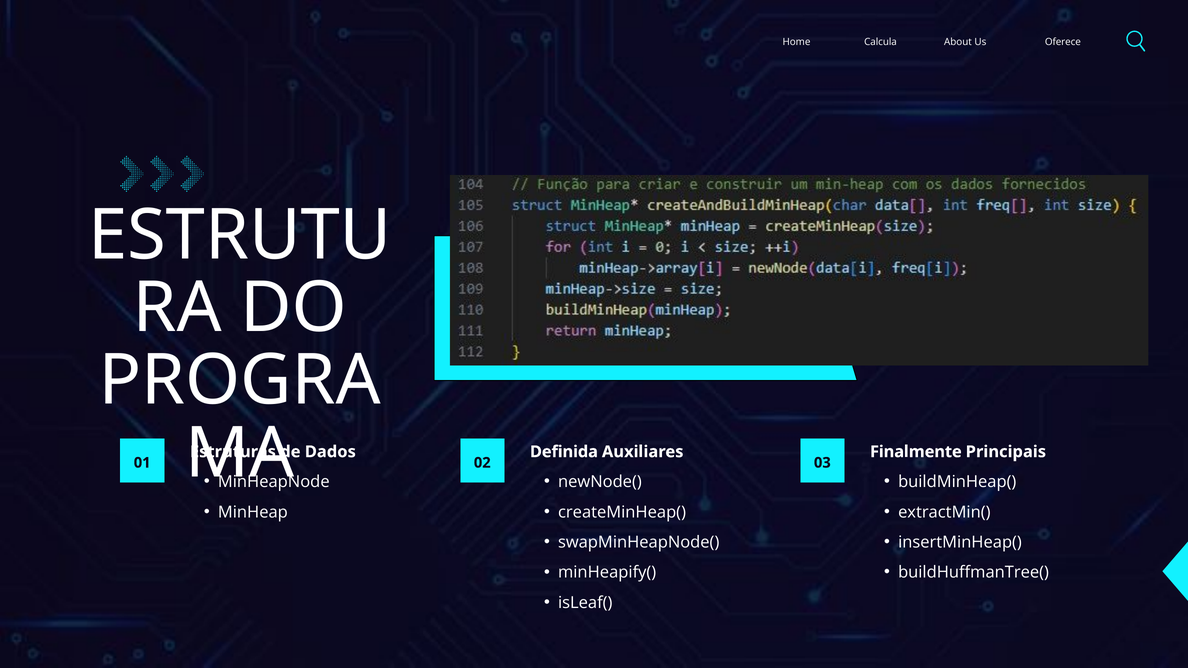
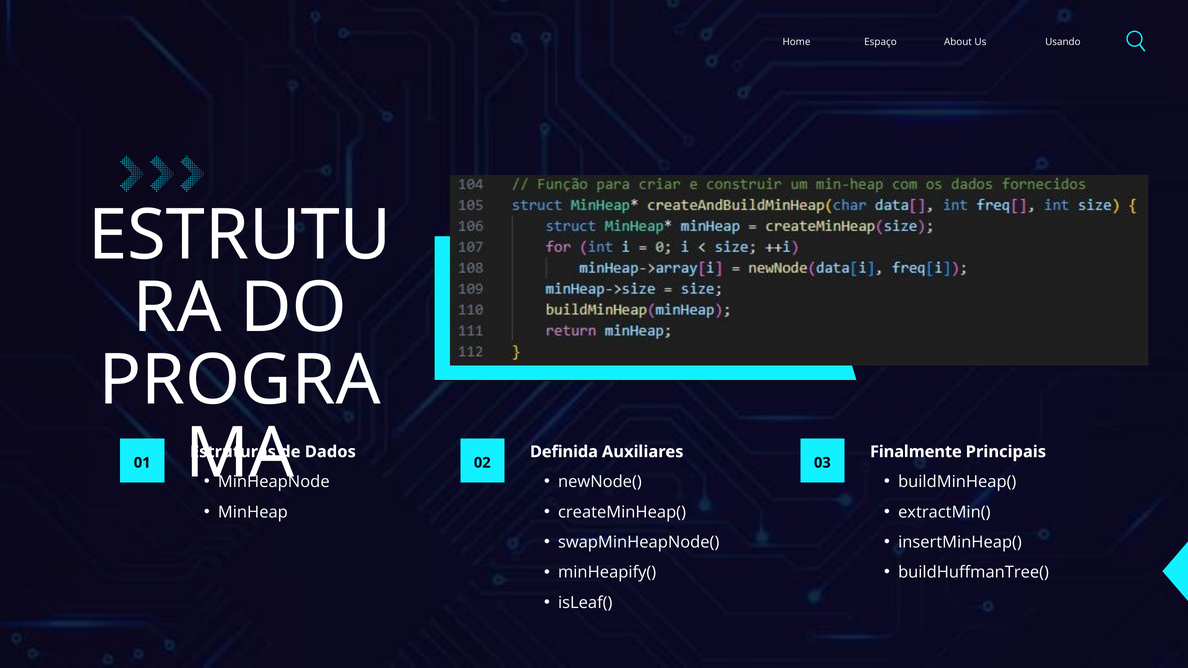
Calcula: Calcula -> Espaço
Oferece: Oferece -> Usando
